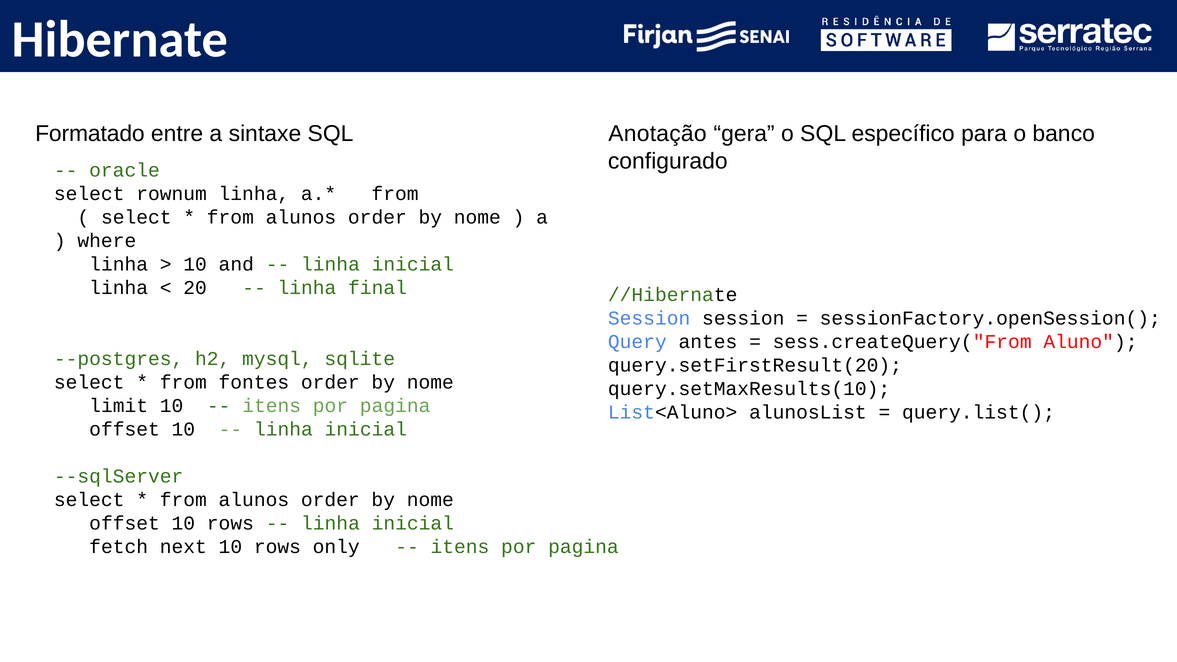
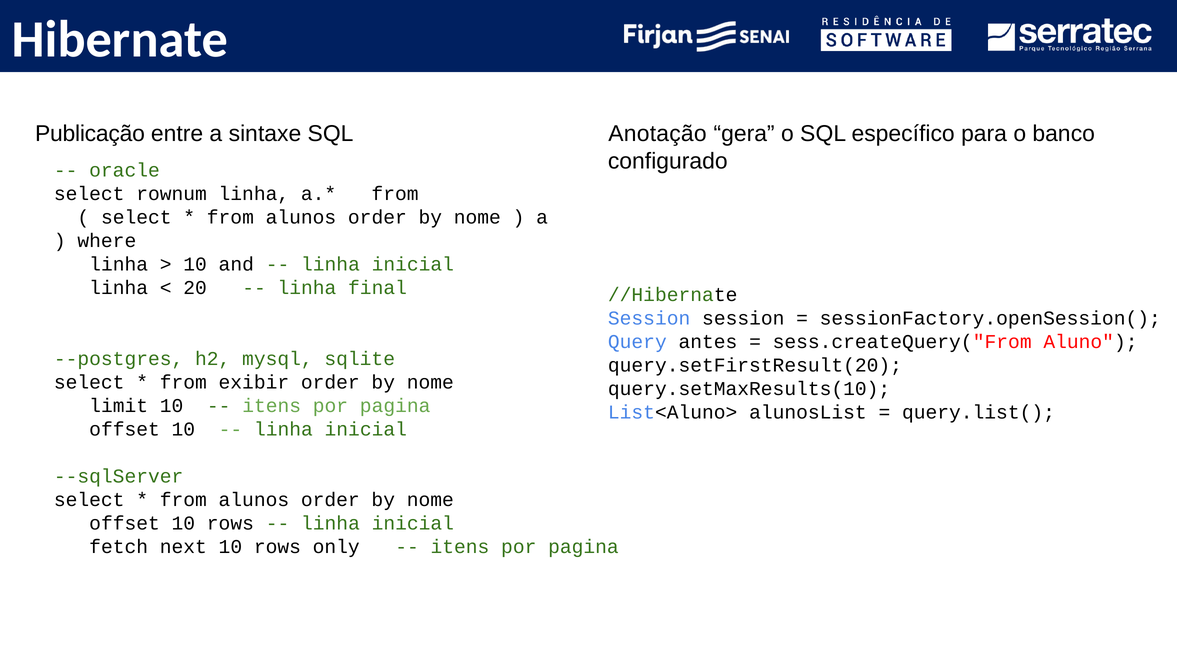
Formatado: Formatado -> Publicação
fontes: fontes -> exibir
